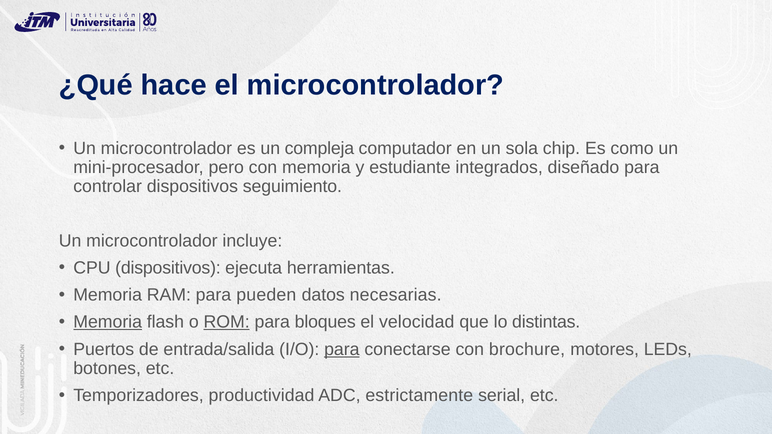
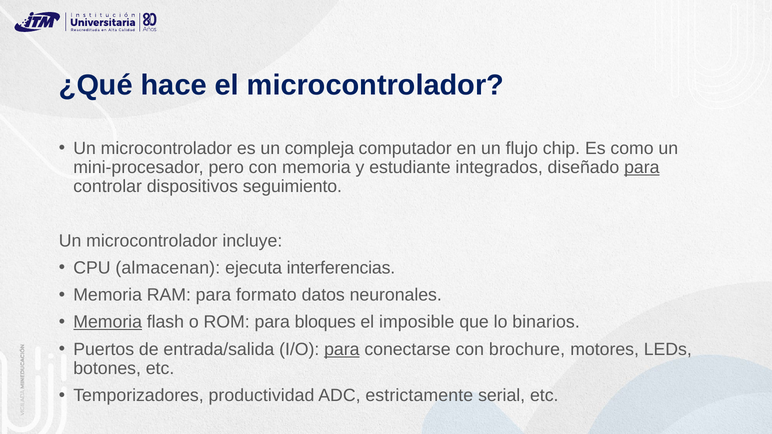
sola: sola -> flujo
para at (642, 167) underline: none -> present
CPU dispositivos: dispositivos -> almacenan
herramientas: herramientas -> interferencias
pueden: pueden -> formato
necesarias: necesarias -> neuronales
ROM underline: present -> none
velocidad: velocidad -> imposible
distintas: distintas -> binarios
